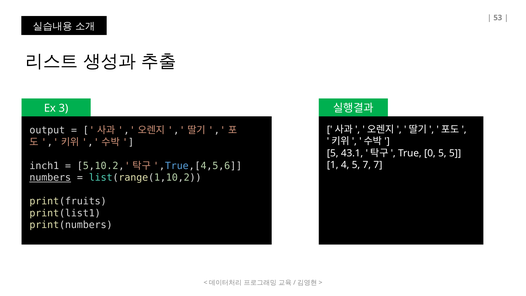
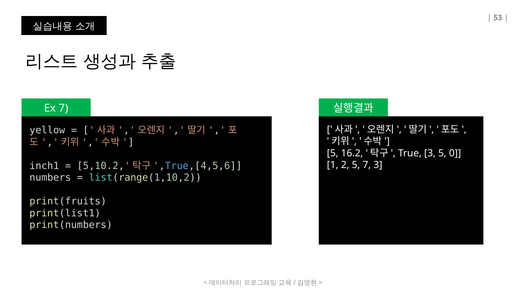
Ex 3: 3 -> 7
output: output -> yellow
43.1: 43.1 -> 16.2
True 0: 0 -> 3
5 5: 5 -> 0
4: 4 -> 2
7 7: 7 -> 3
numbers underline: present -> none
